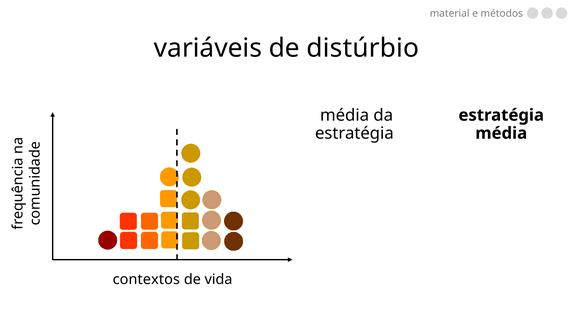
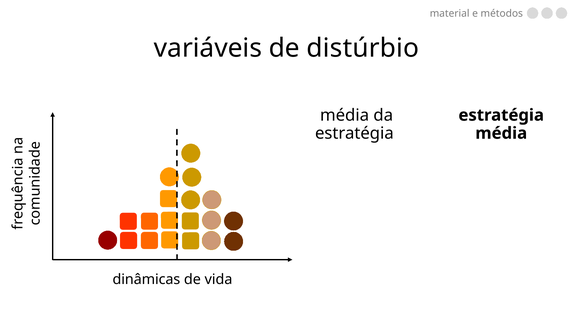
contextos: contextos -> dinâmicas
